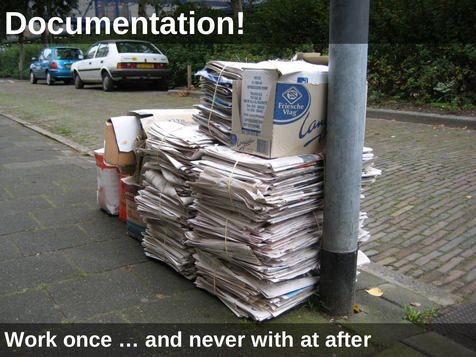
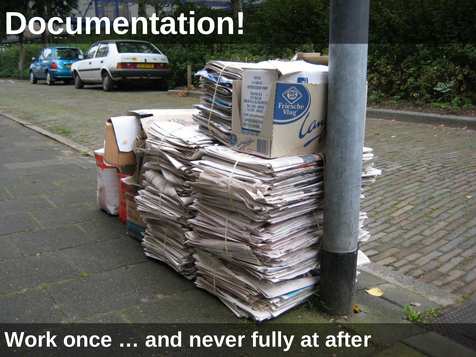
with: with -> fully
